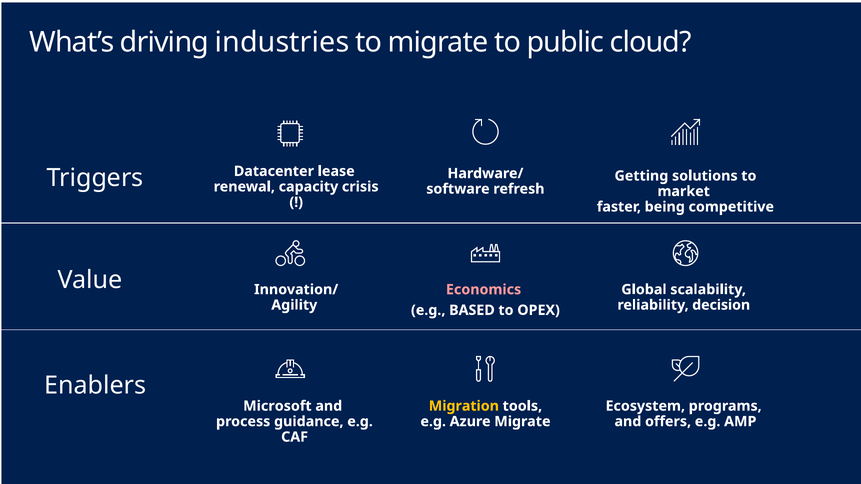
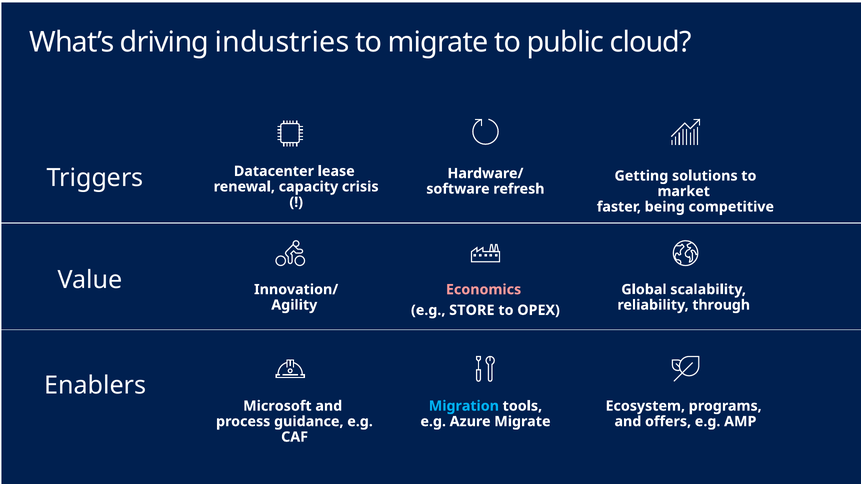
decision: decision -> through
BASED: BASED -> STORE
Migration colour: yellow -> light blue
